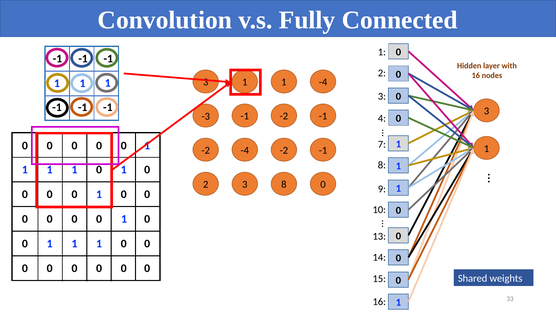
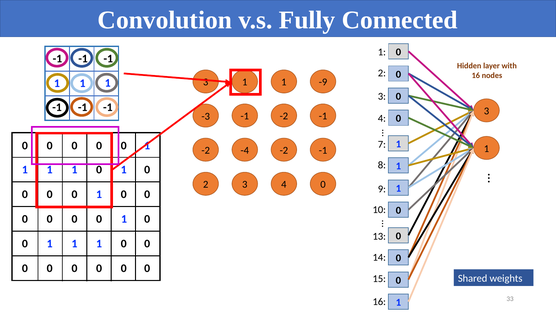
1 -4: -4 -> -9
8 at (284, 184): 8 -> 4
